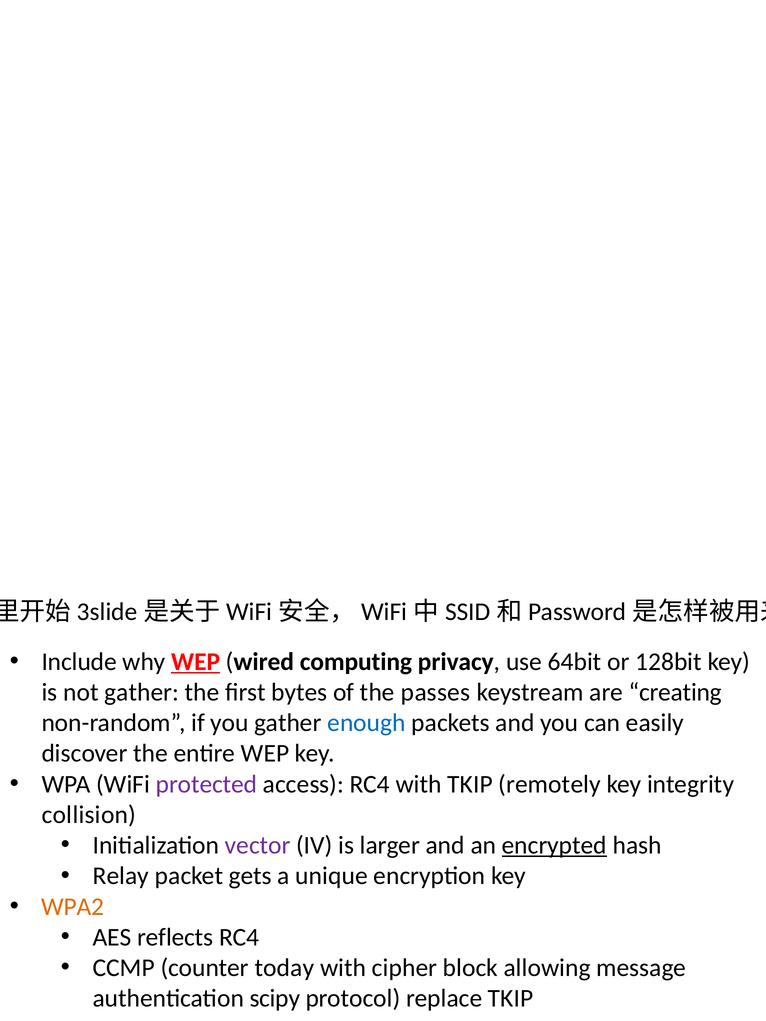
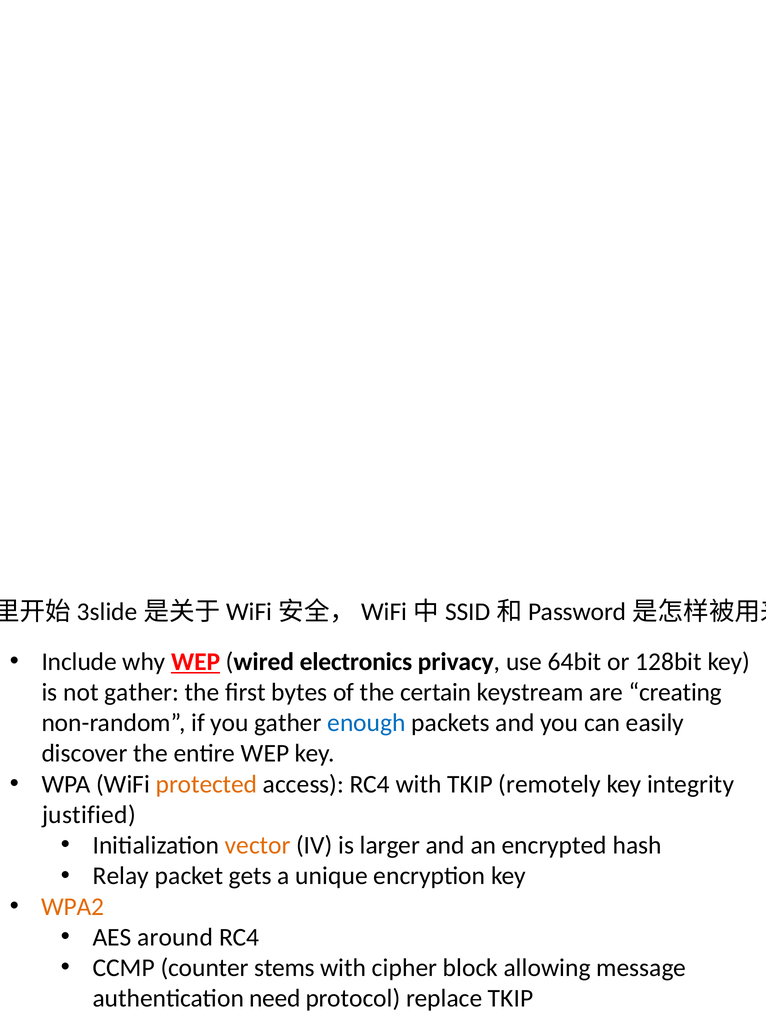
computing: computing -> electronics
passes: passes -> certain
protected colour: purple -> orange
collision: collision -> justified
vector colour: purple -> orange
encrypted underline: present -> none
reflects: reflects -> around
today: today -> stems
scipy: scipy -> need
